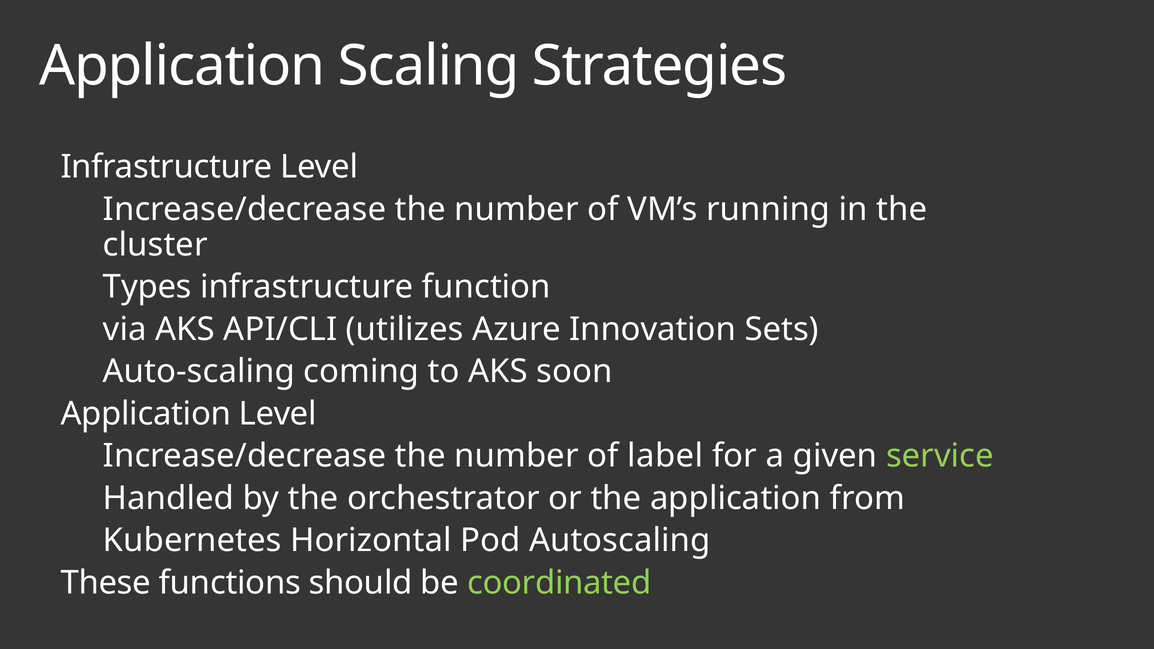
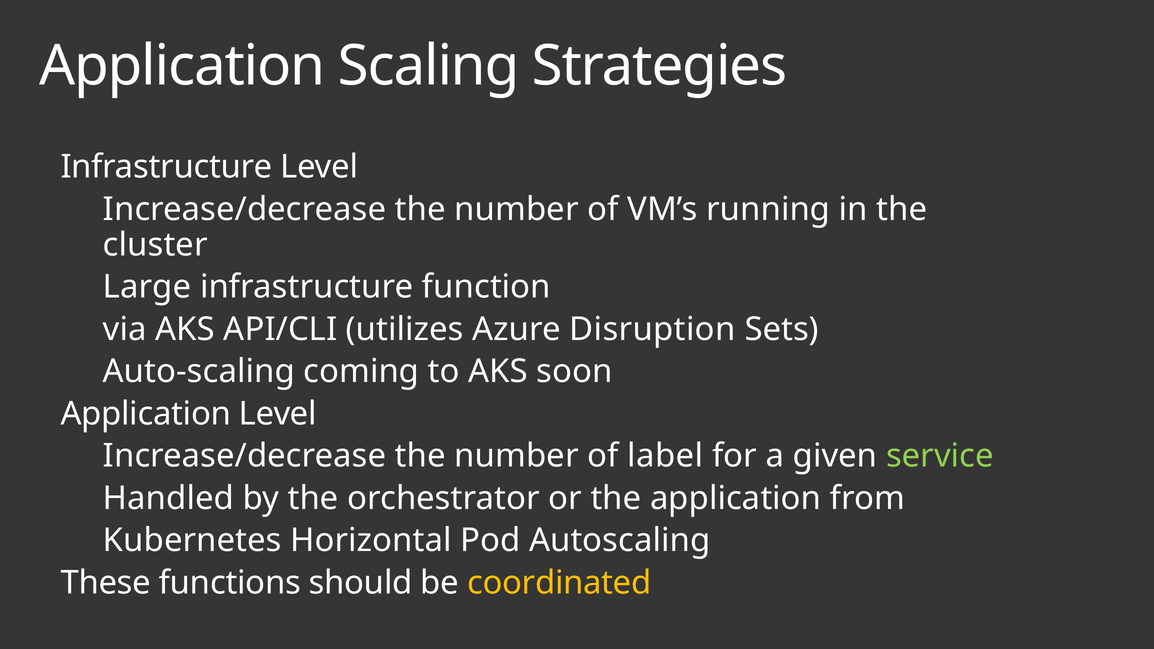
Types: Types -> Large
Innovation: Innovation -> Disruption
coordinated colour: light green -> yellow
